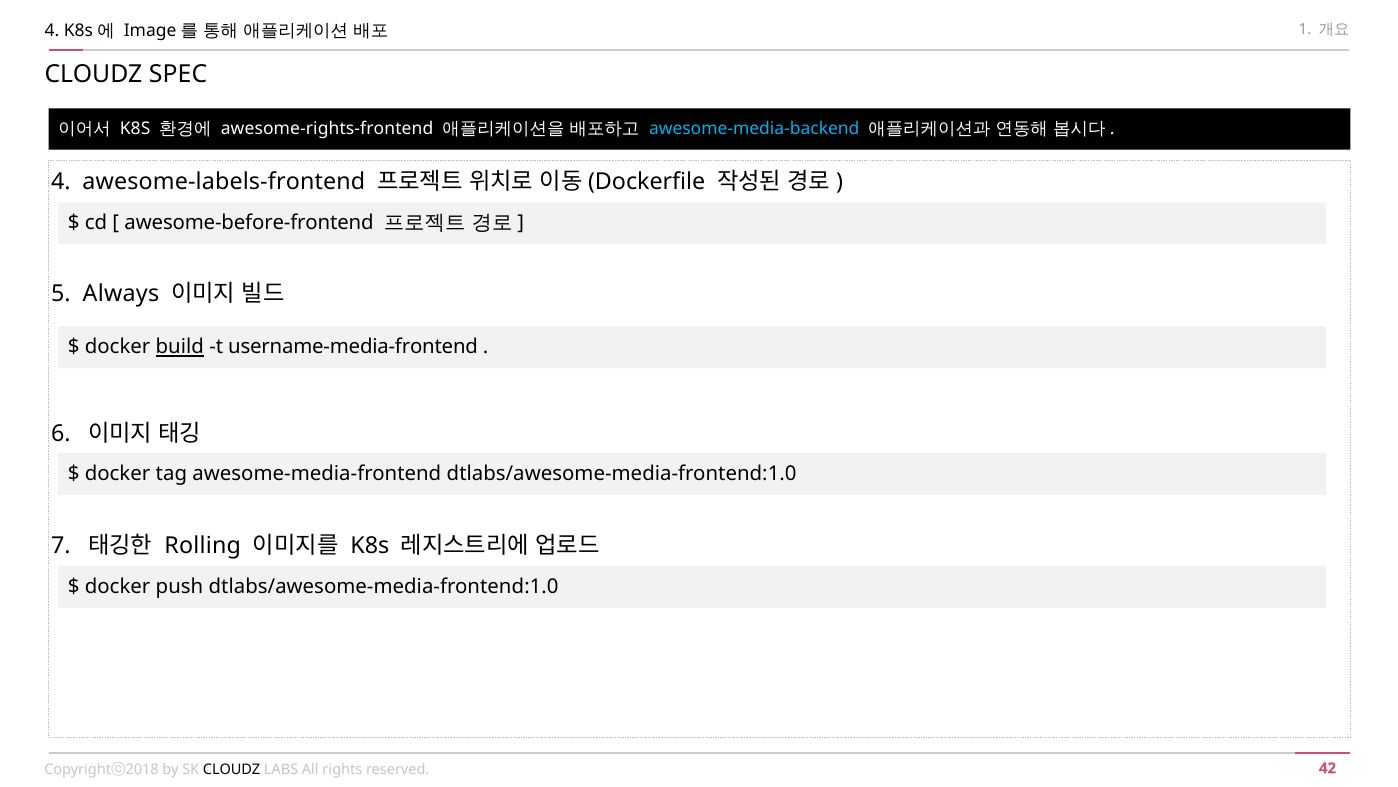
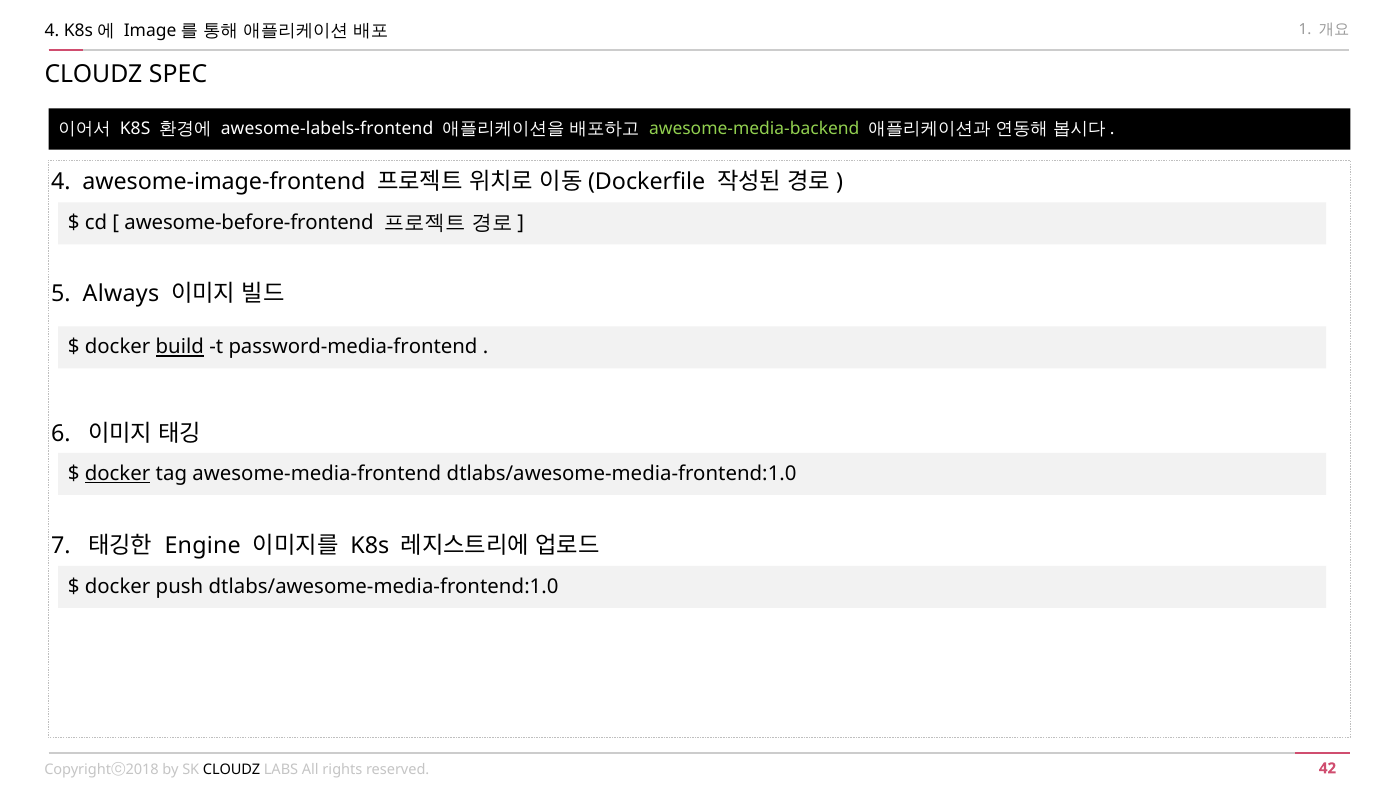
awesome-rights-frontend: awesome-rights-frontend -> awesome-labels-frontend
awesome-media-backend colour: light blue -> light green
awesome-labels-frontend: awesome-labels-frontend -> awesome-image-frontend
username-media-frontend: username-media-frontend -> password-media-frontend
docker at (118, 473) underline: none -> present
Rolling: Rolling -> Engine
